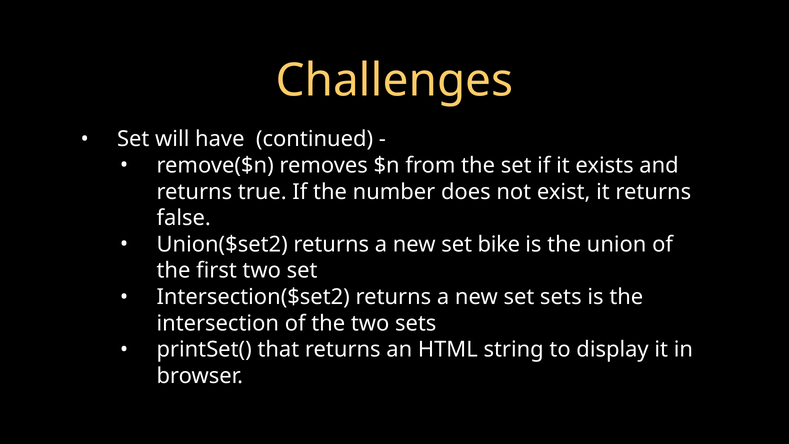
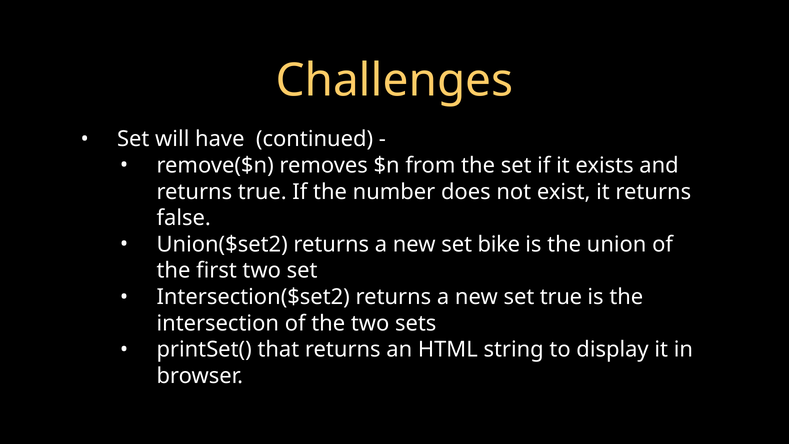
set sets: sets -> true
